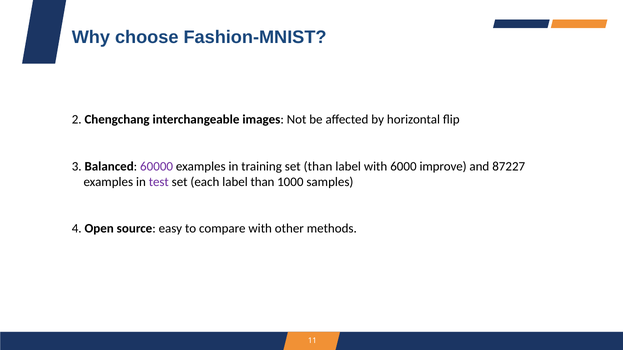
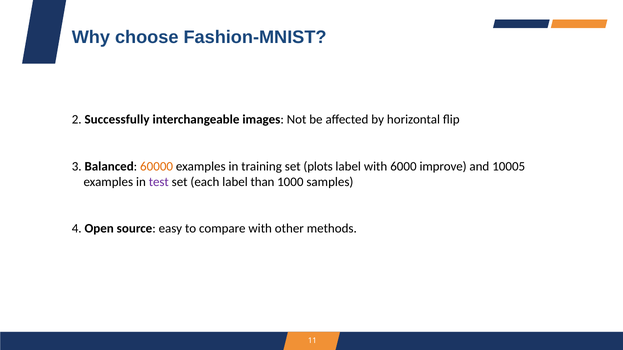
Chengchang: Chengchang -> Successfully
60000 colour: purple -> orange
set than: than -> plots
87227: 87227 -> 10005
